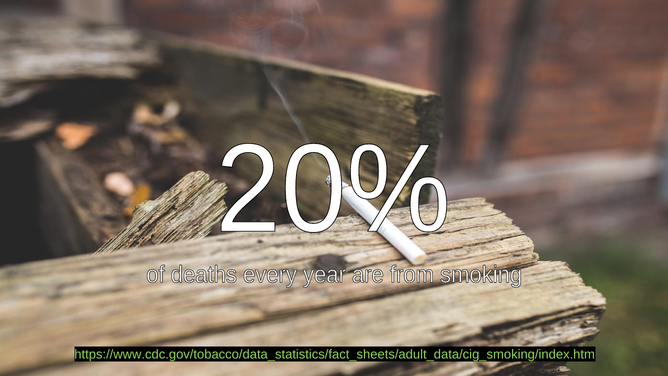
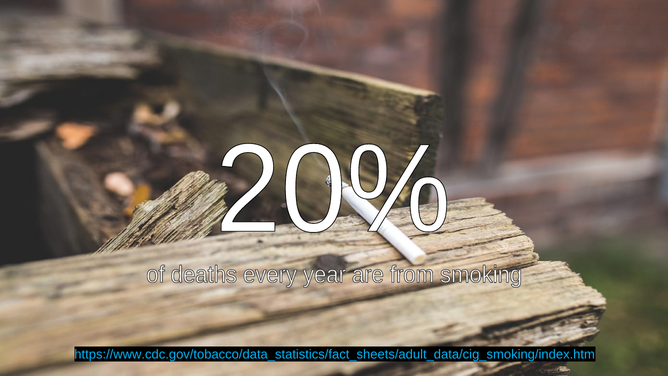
https://www.cdc.gov/tobacco/data_statistics/fact_sheets/adult_data/cig_smoking/index.htm colour: light green -> light blue
